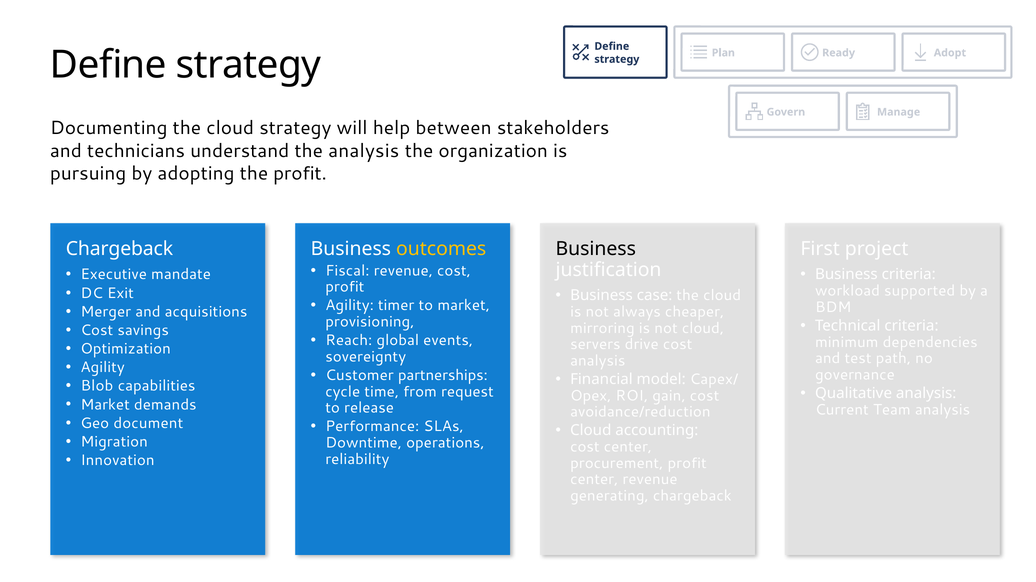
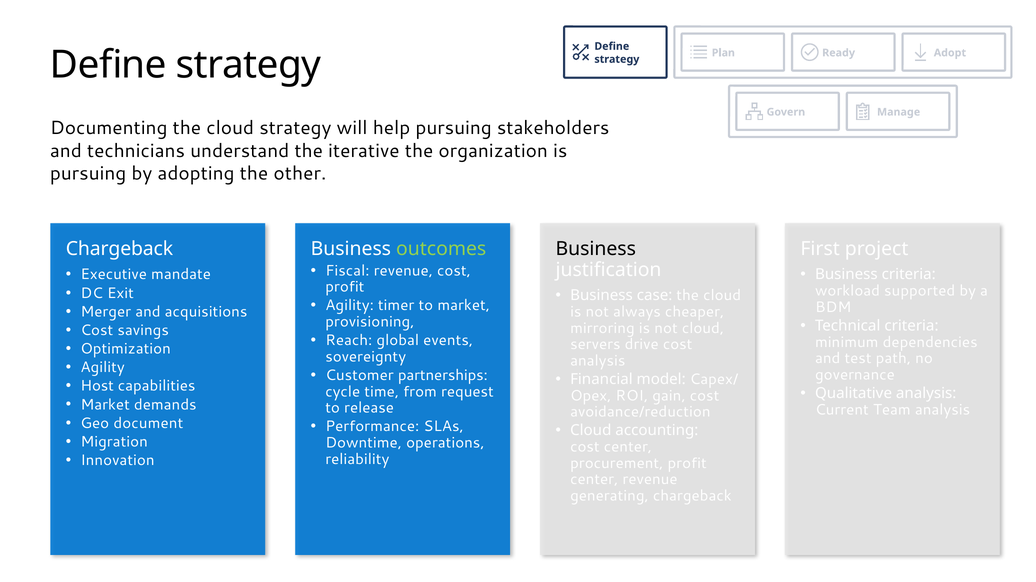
help between: between -> pursuing
the analysis: analysis -> iterative
the profit: profit -> other
outcomes colour: yellow -> light green
Blob: Blob -> Host
